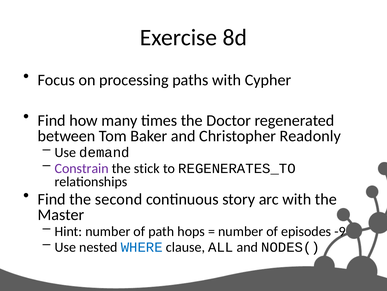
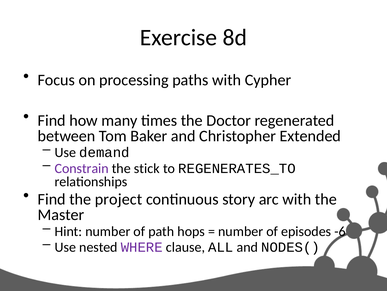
Readonly: Readonly -> Extended
second: second -> project
-9: -9 -> -6
WHERE colour: blue -> purple
